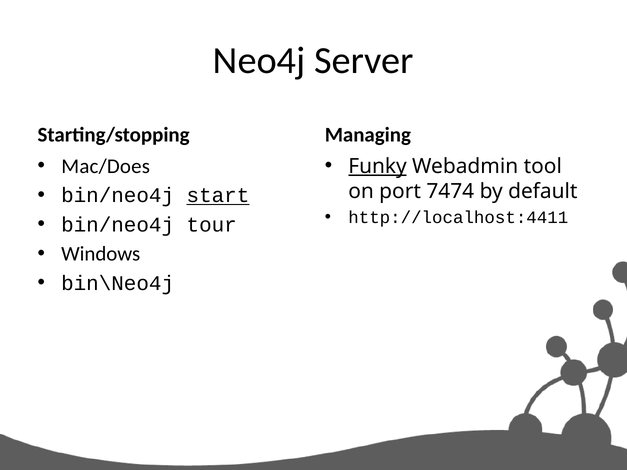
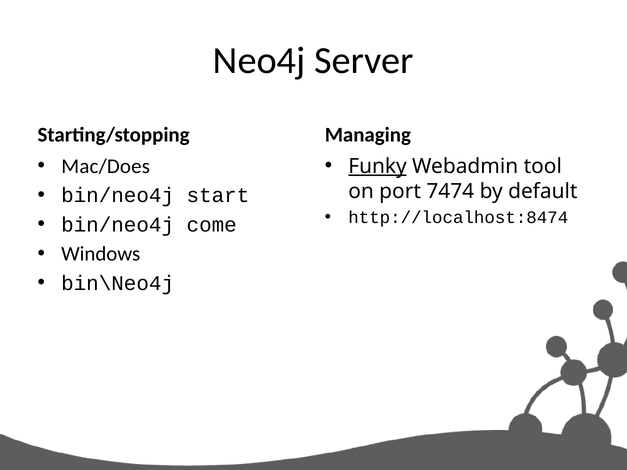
start underline: present -> none
http://localhost:4411: http://localhost:4411 -> http://localhost:8474
tour: tour -> come
